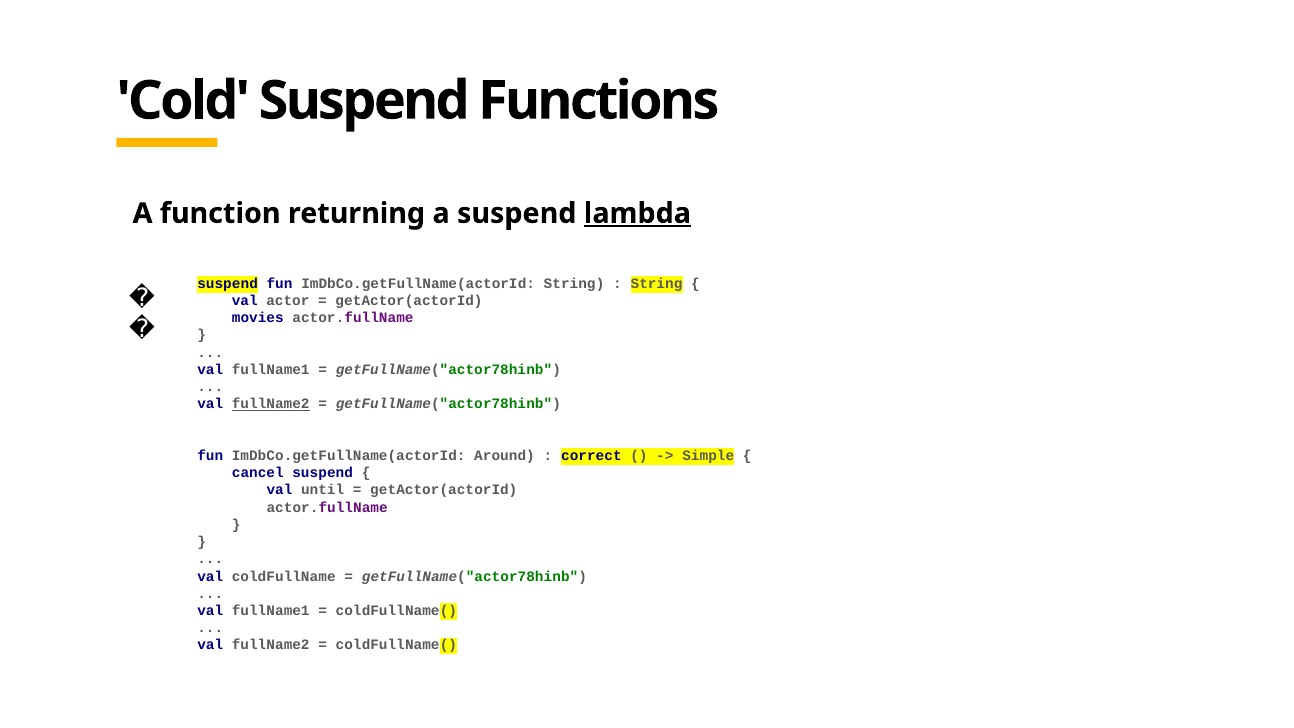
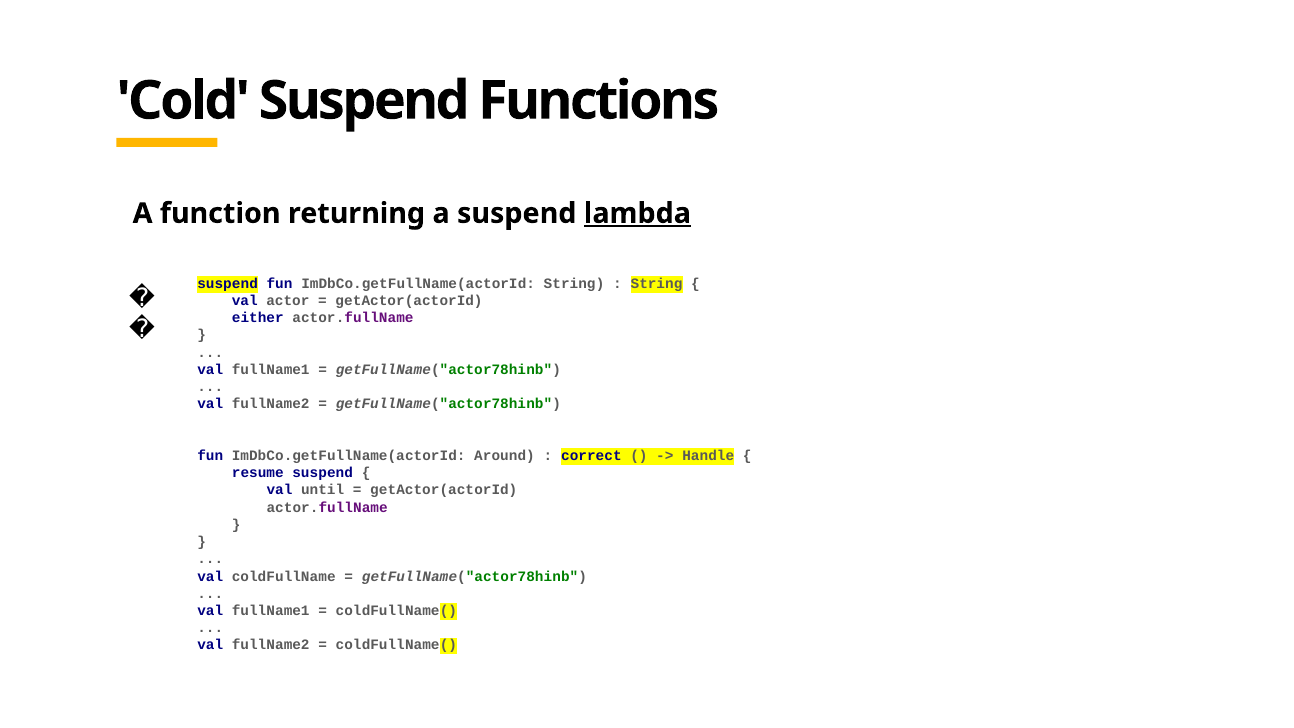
movies: movies -> either
fullName2 at (271, 404) underline: present -> none
Simple: Simple -> Handle
cancel: cancel -> resume
